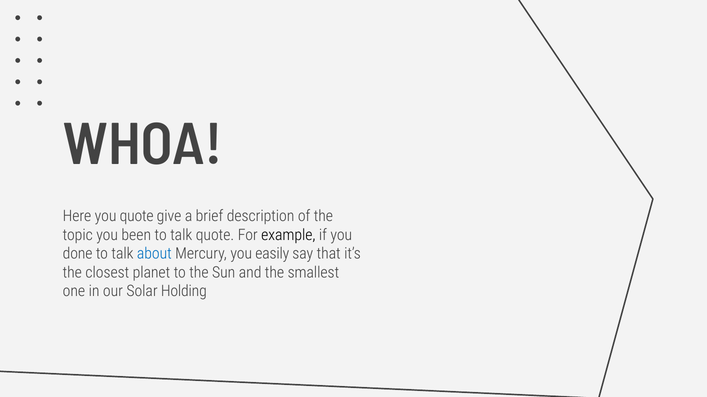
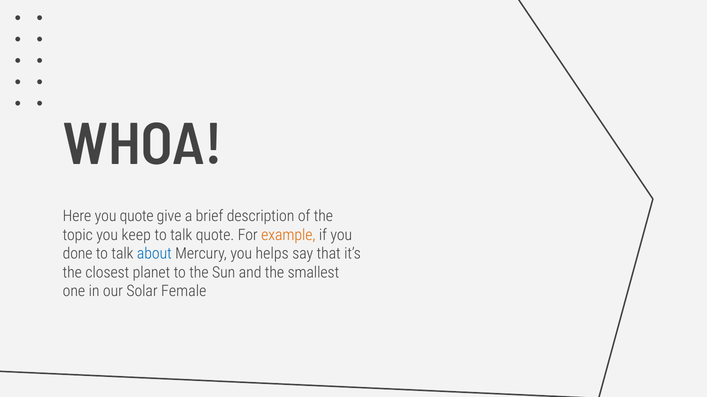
been: been -> keep
example colour: black -> orange
easily: easily -> helps
Holding: Holding -> Female
